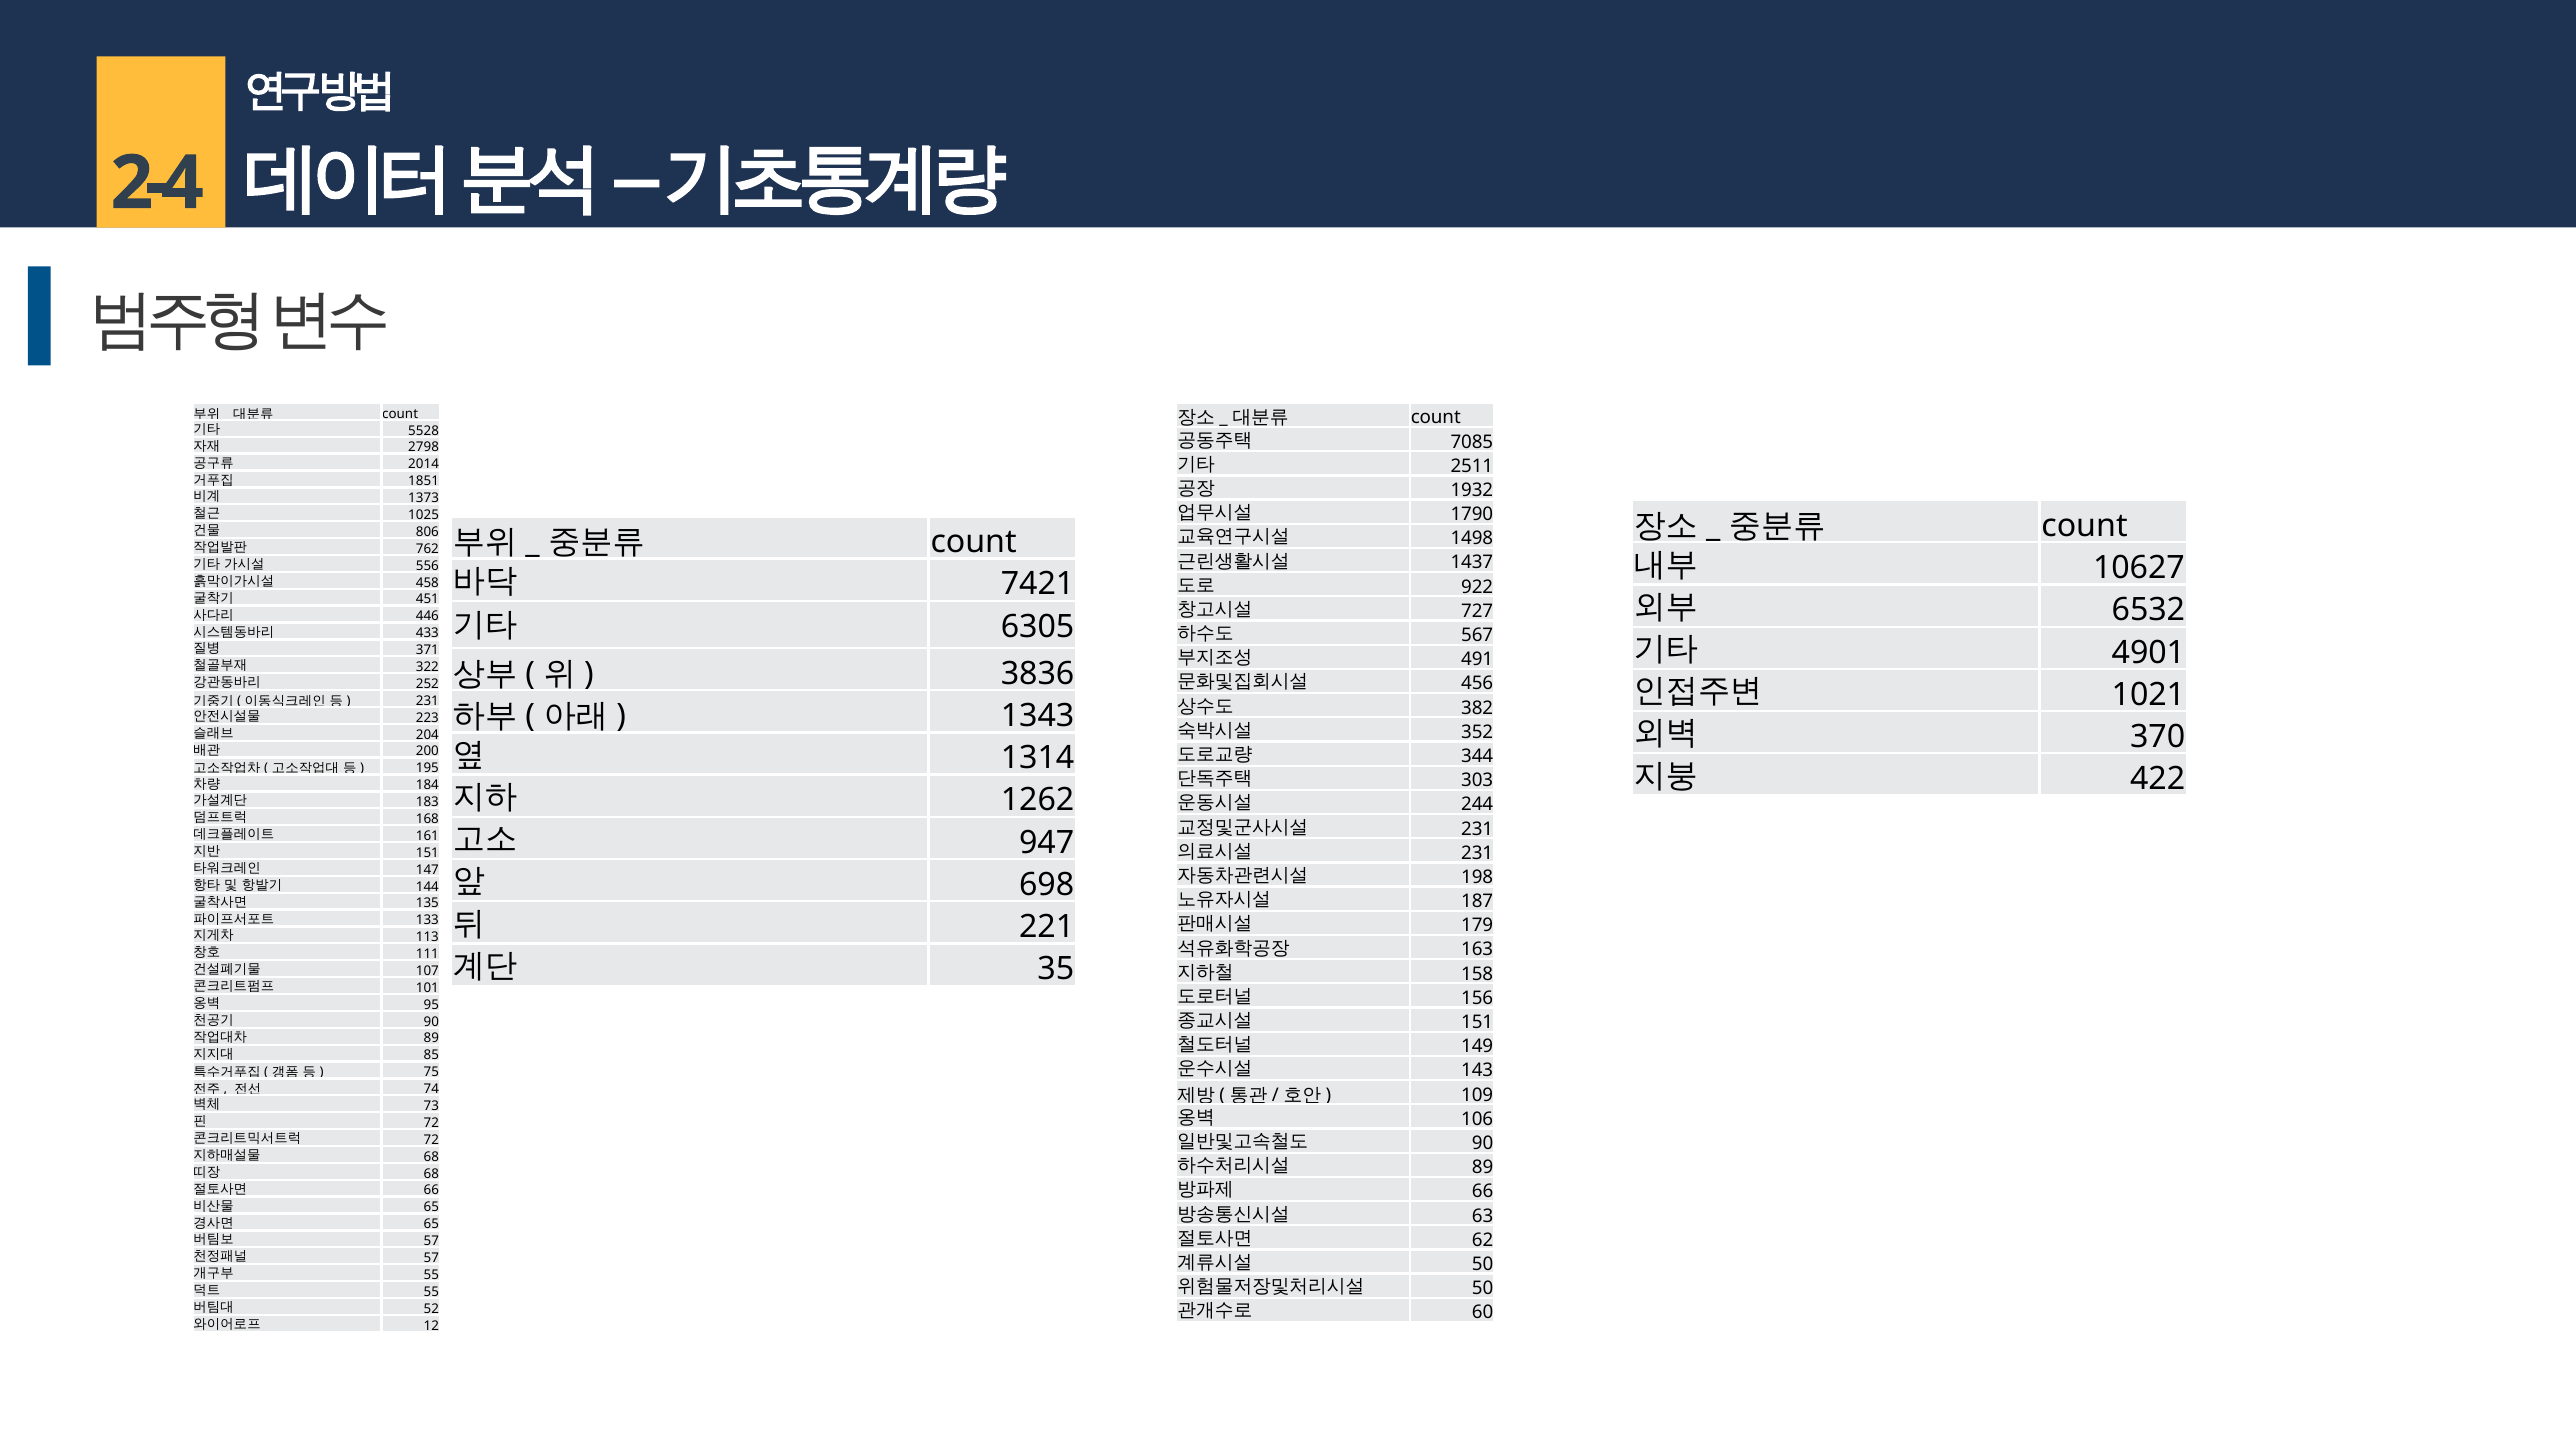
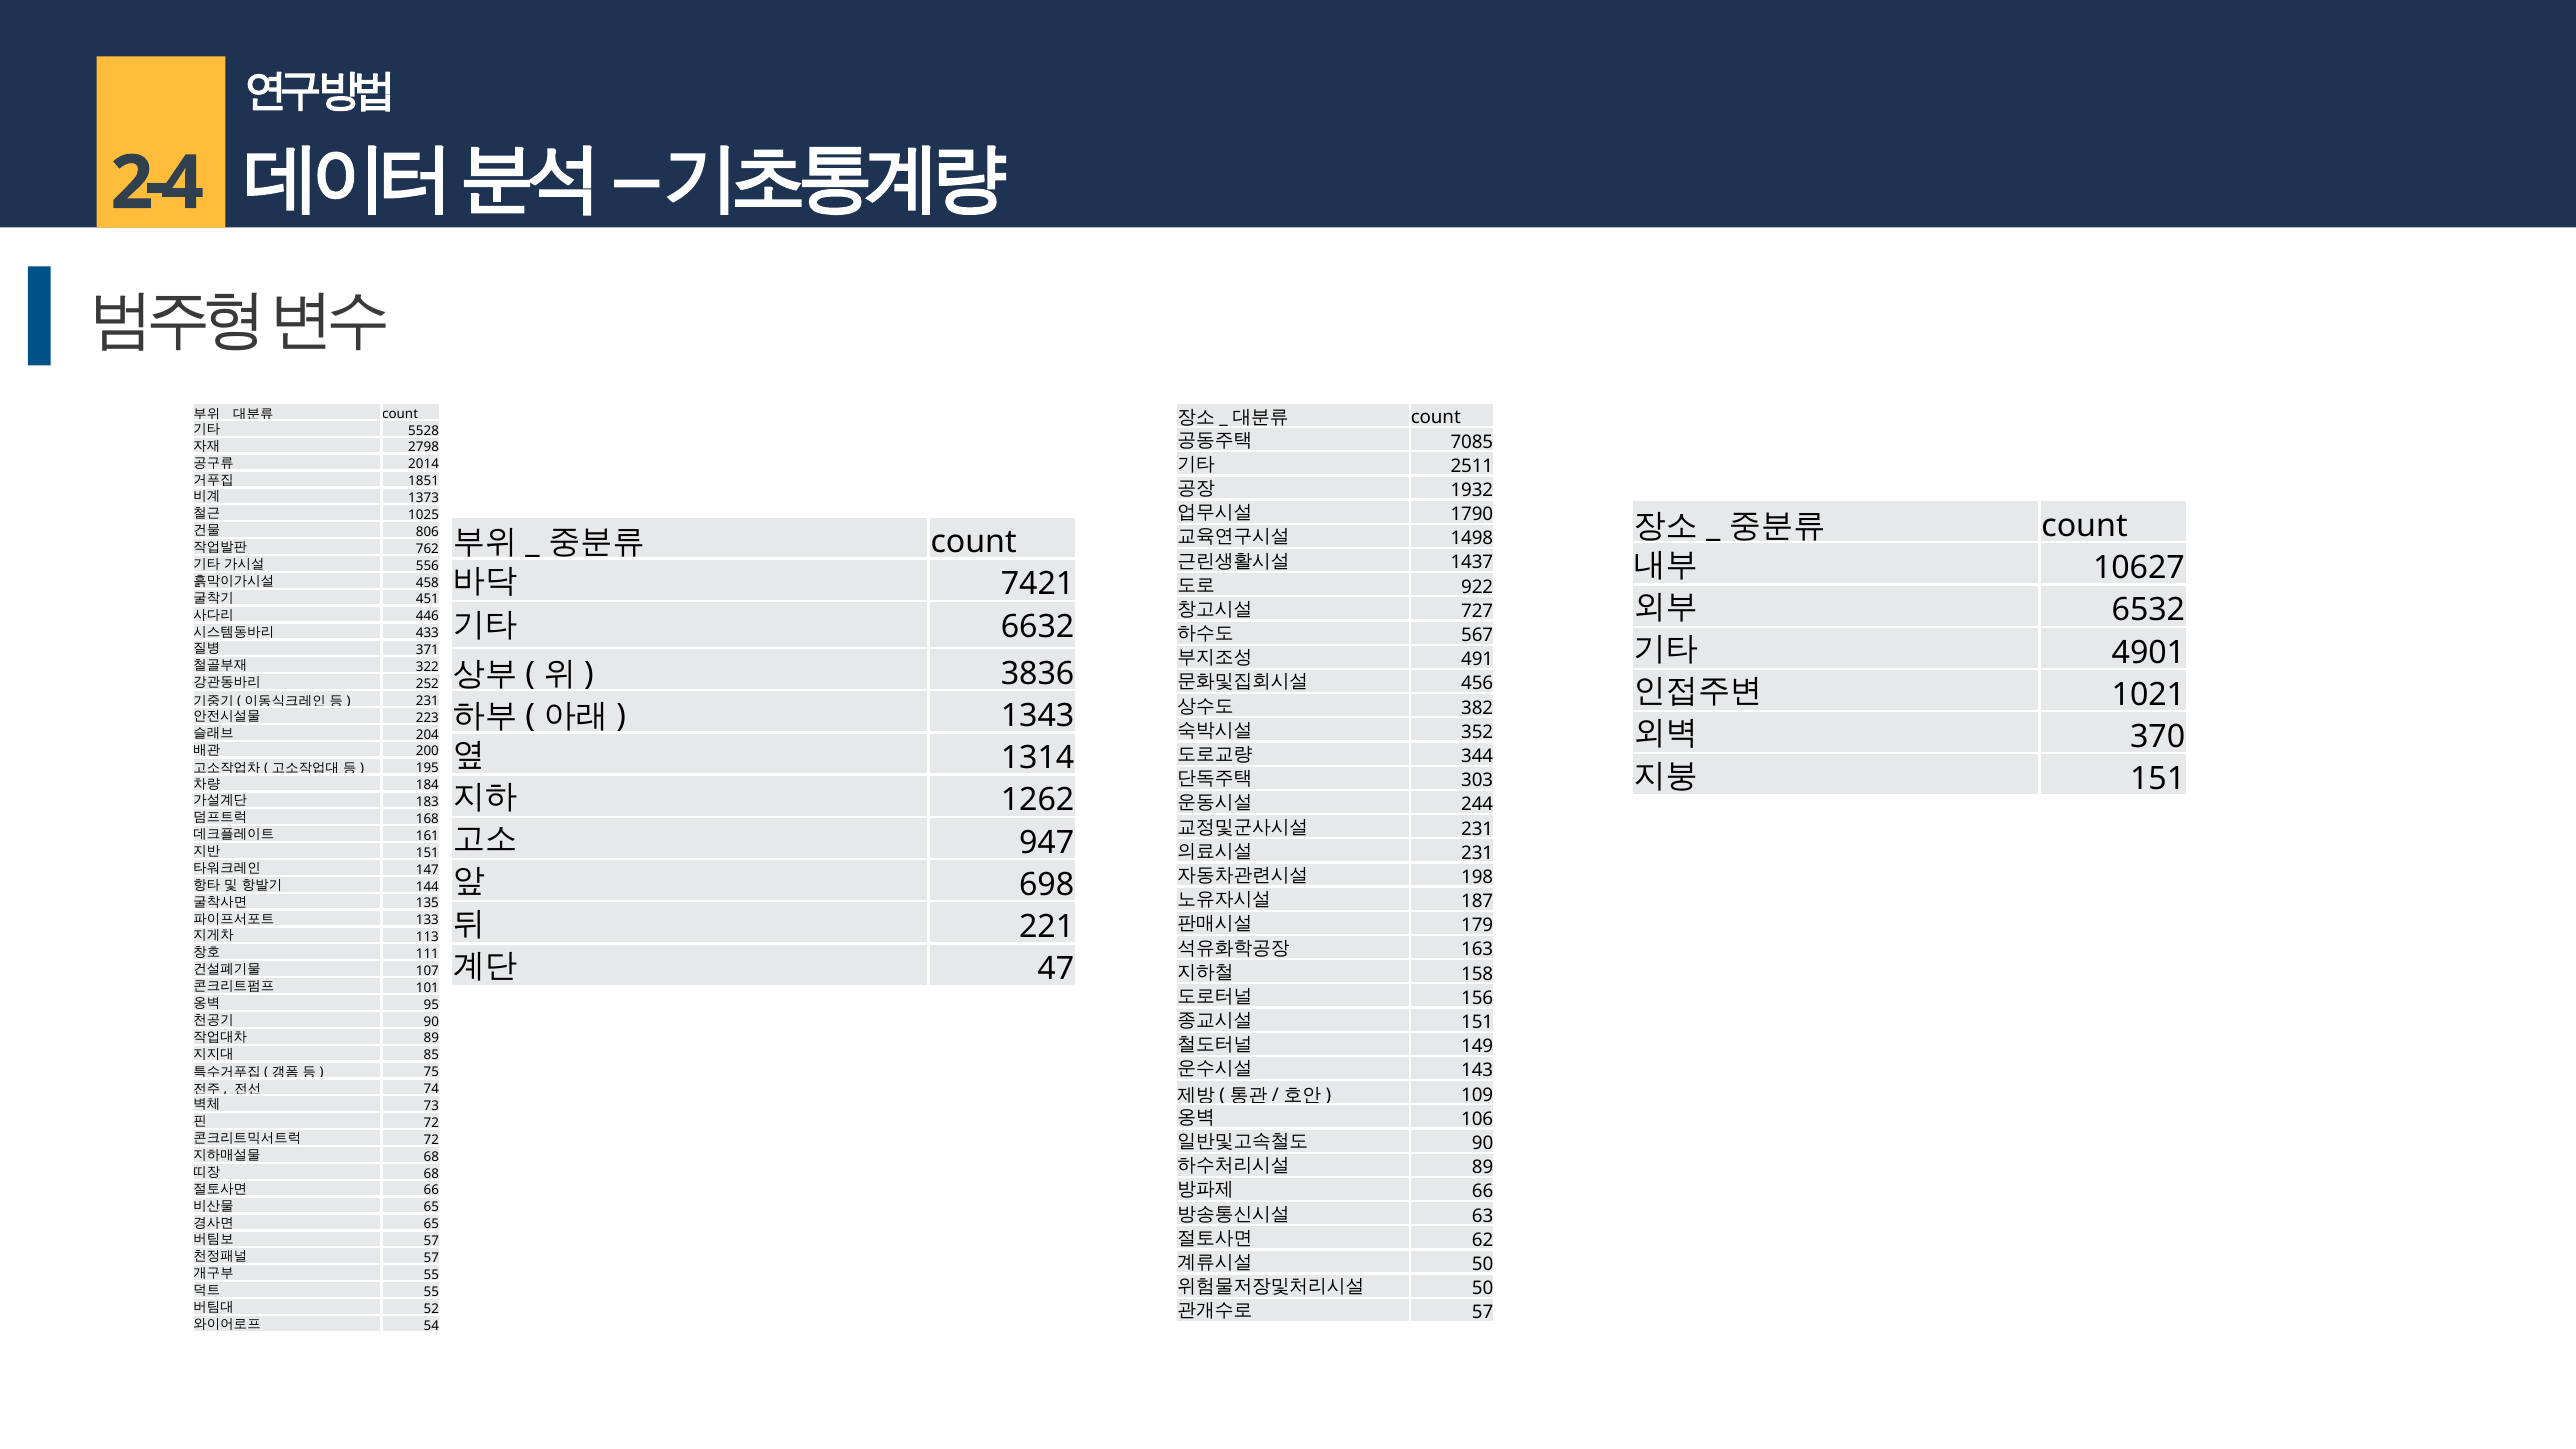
6305: 6305 -> 6632
422 at (2158, 779): 422 -> 151
35: 35 -> 47
60 at (1483, 1313): 60 -> 57
12: 12 -> 54
